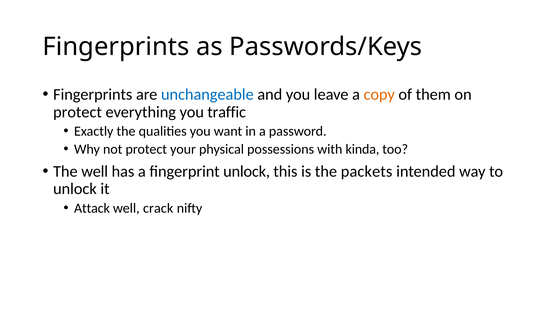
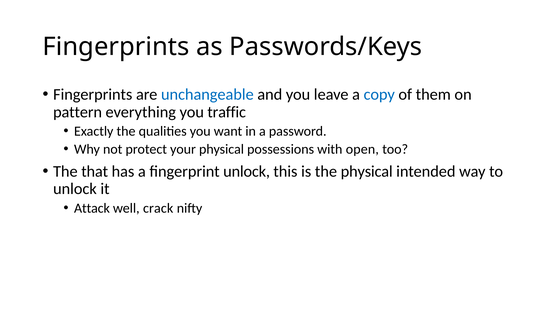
copy colour: orange -> blue
protect at (77, 112): protect -> pattern
kinda: kinda -> open
The well: well -> that
the packets: packets -> physical
